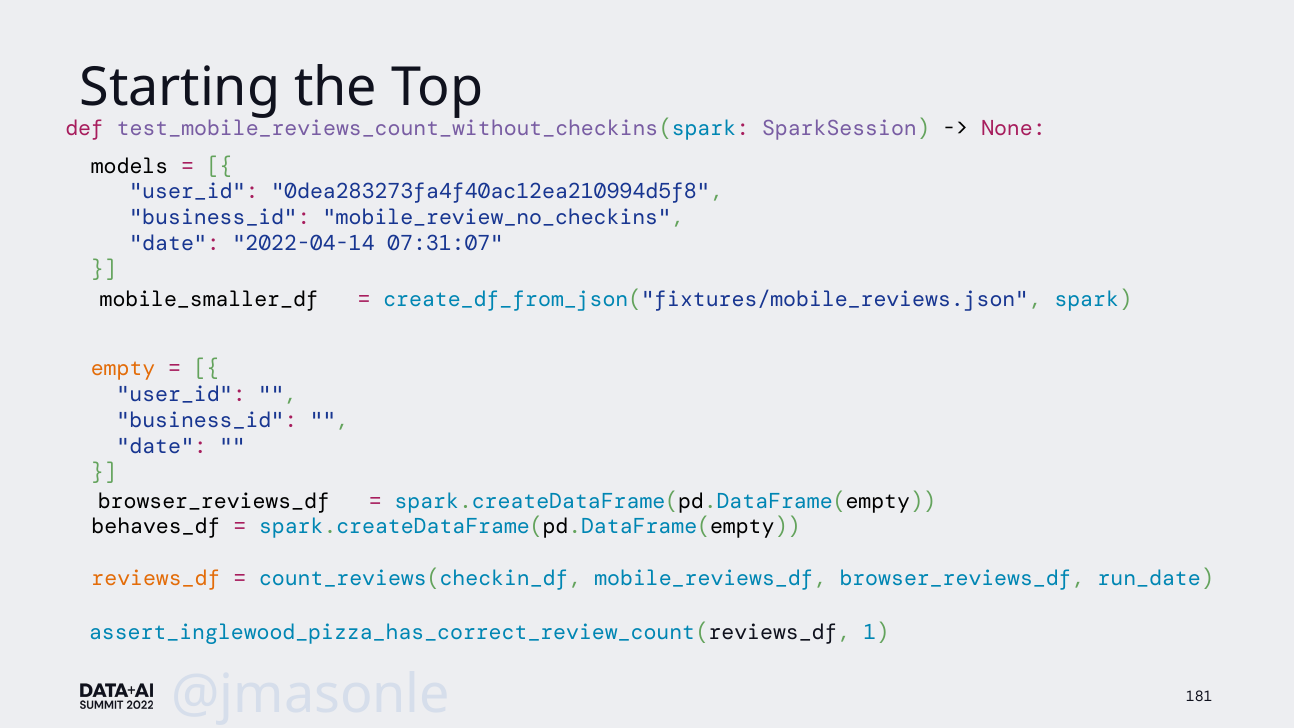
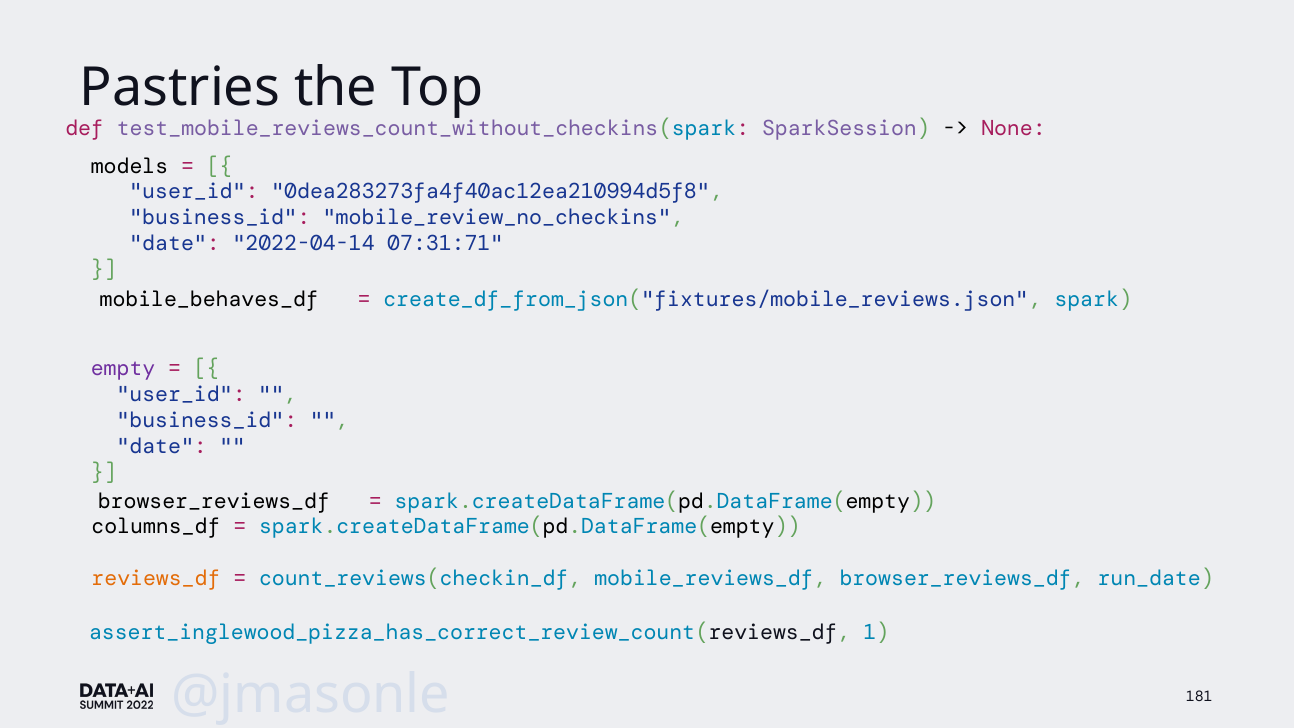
Starting: Starting -> Pastries
07:31:07: 07:31:07 -> 07:31:71
mobile_smaller_df: mobile_smaller_df -> mobile_behaves_df
empty colour: orange -> purple
behaves_df: behaves_df -> columns_df
